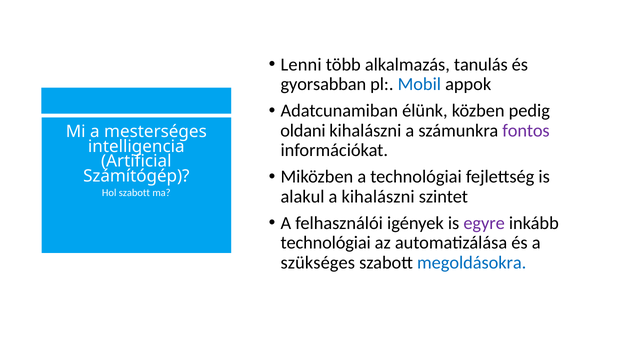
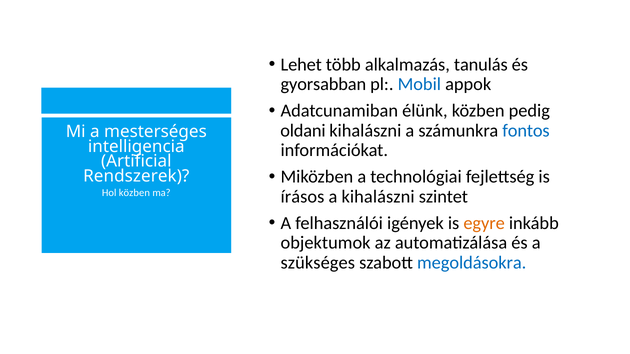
Lenni: Lenni -> Lehet
fontos colour: purple -> blue
Számítógép: Számítógép -> Rendszerek
Hol szabott: szabott -> közben
alakul: alakul -> írásos
egyre colour: purple -> orange
technológiai at (326, 243): technológiai -> objektumok
